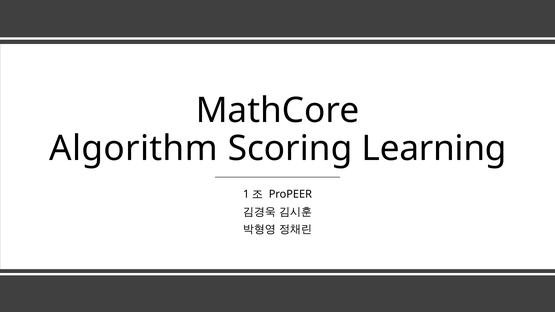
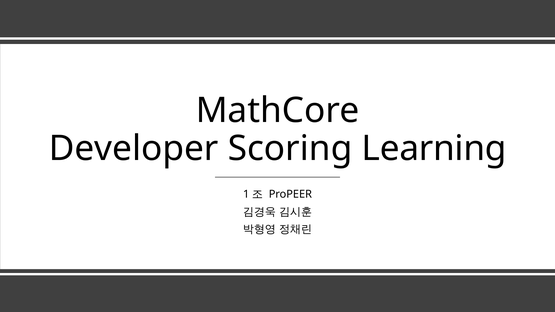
Algorithm: Algorithm -> Developer
